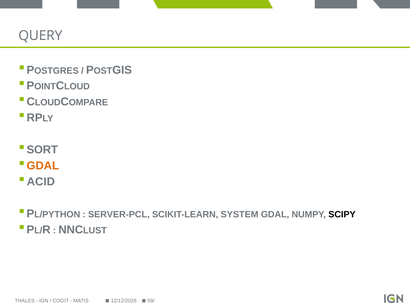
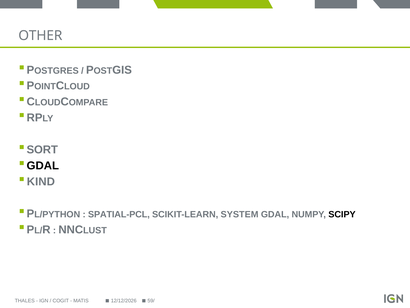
QUERY: QUERY -> OTHER
GDAL at (43, 165) colour: orange -> black
ACID: ACID -> KIND
SERVER-PCL: SERVER-PCL -> SPATIAL-PCL
